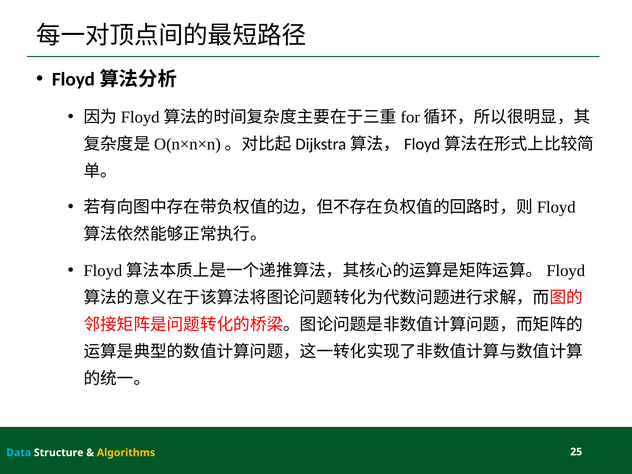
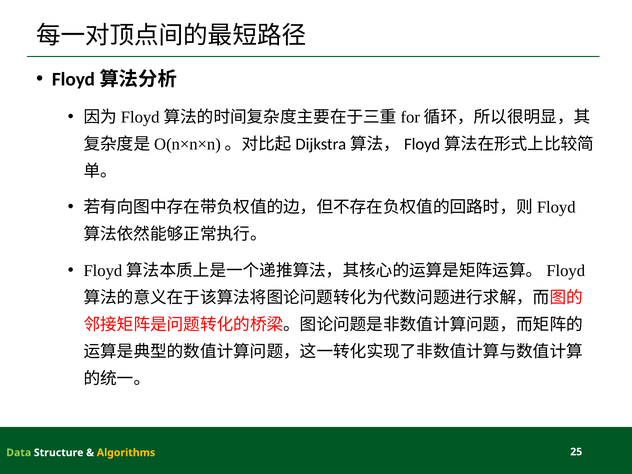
Data colour: light blue -> light green
